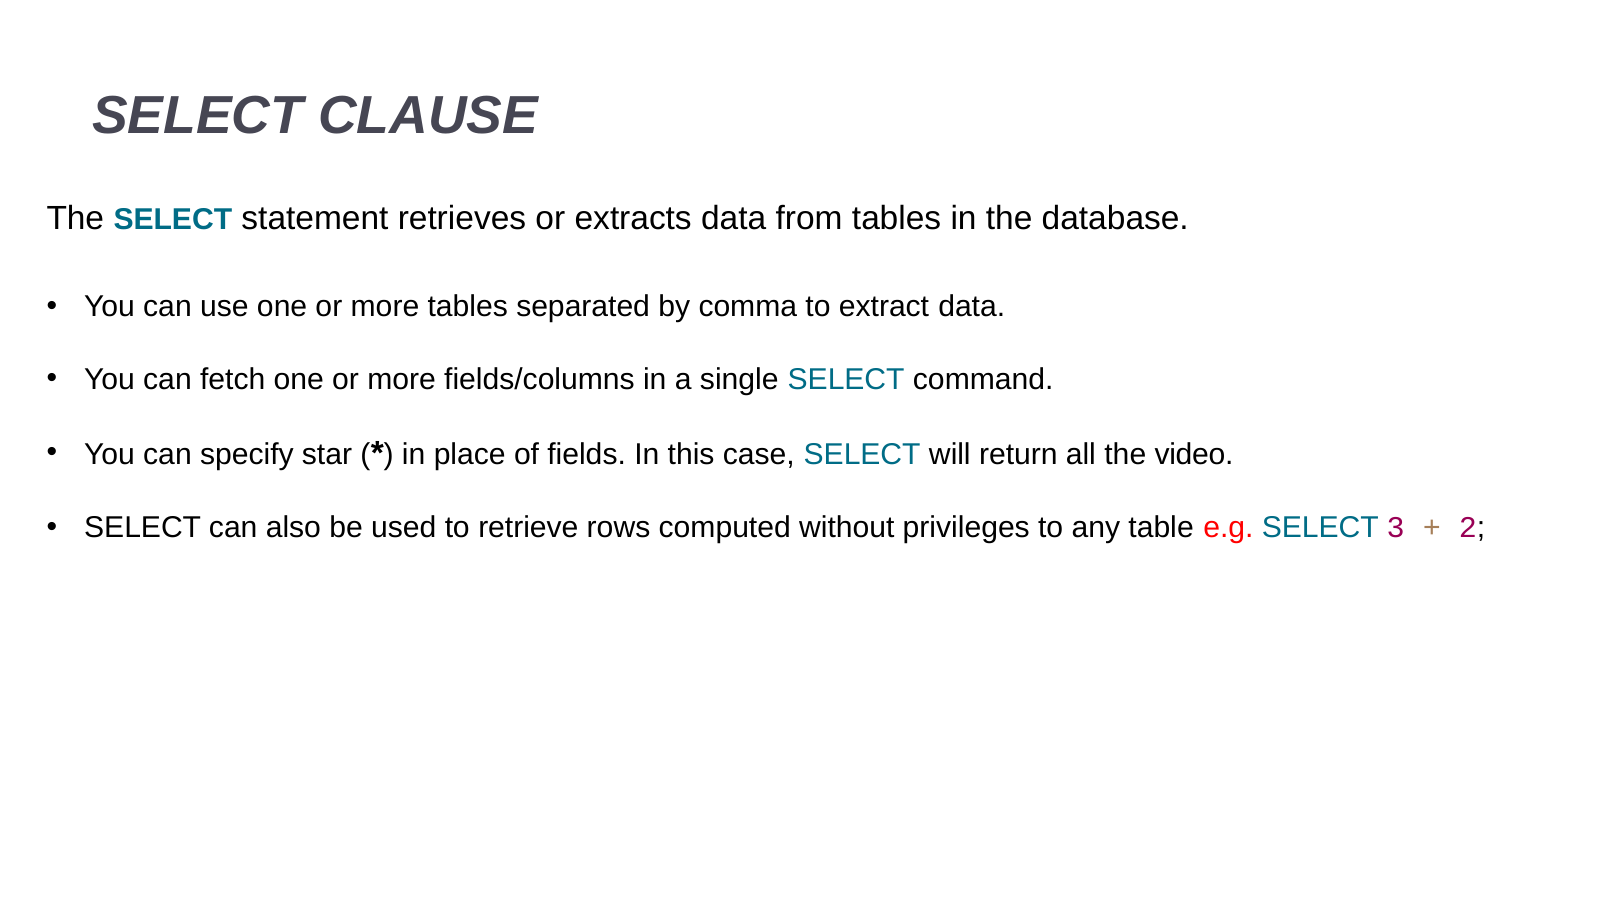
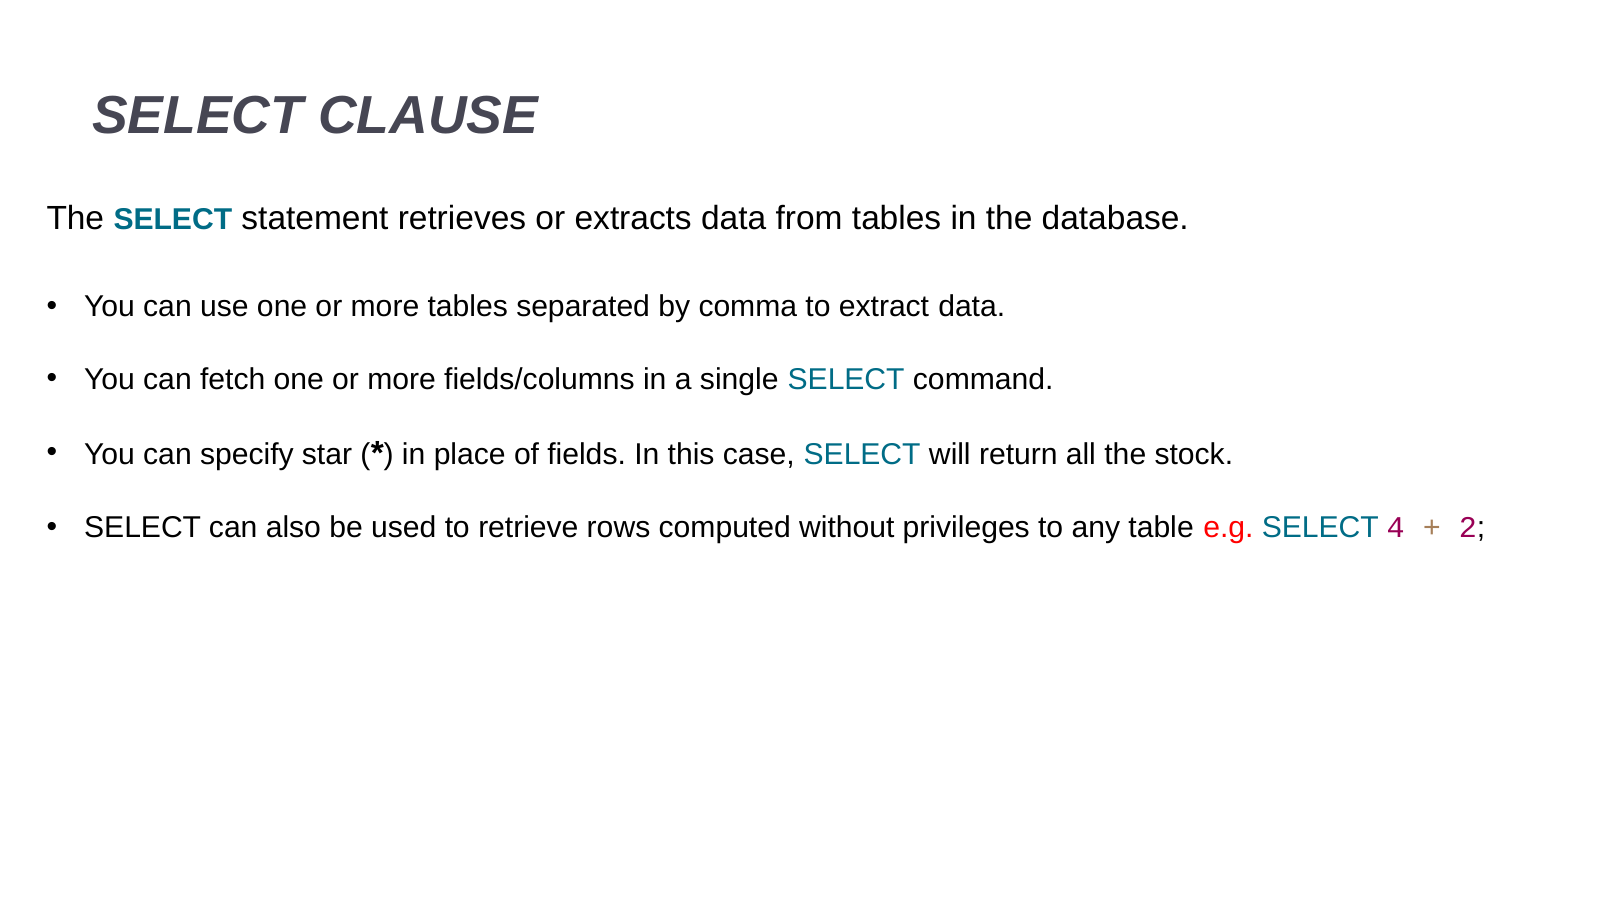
video: video -> stock
3: 3 -> 4
